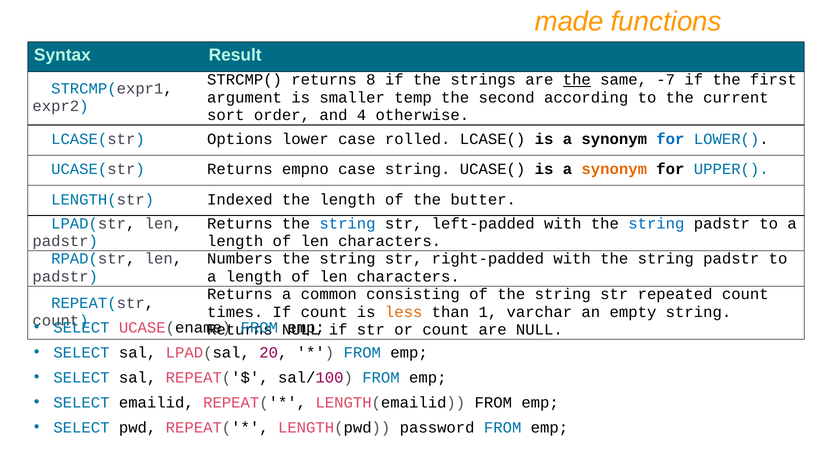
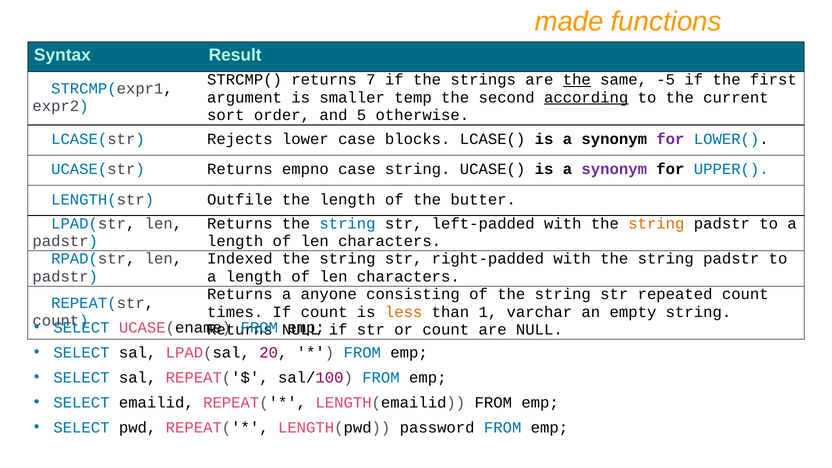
8: 8 -> 7
-7: -7 -> -5
according underline: none -> present
4: 4 -> 5
Options: Options -> Rejects
rolled: rolled -> blocks
for at (670, 139) colour: blue -> purple
synonym at (614, 169) colour: orange -> purple
Indexed: Indexed -> Outfile
string at (656, 223) colour: blue -> orange
Numbers: Numbers -> Indexed
common: common -> anyone
